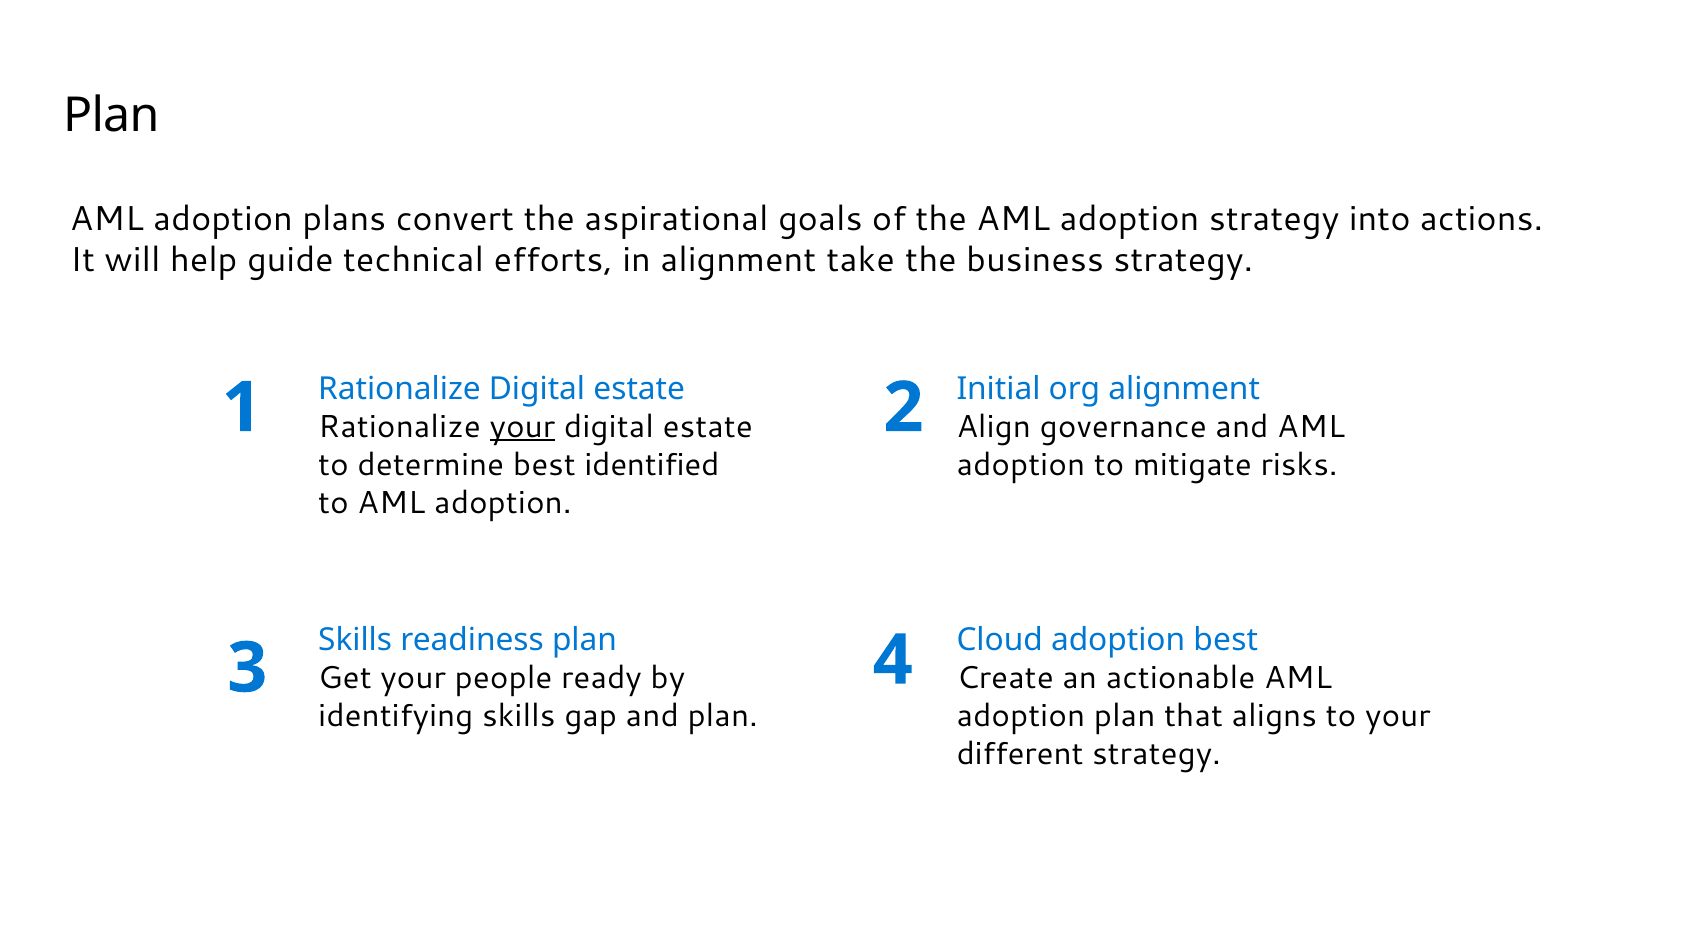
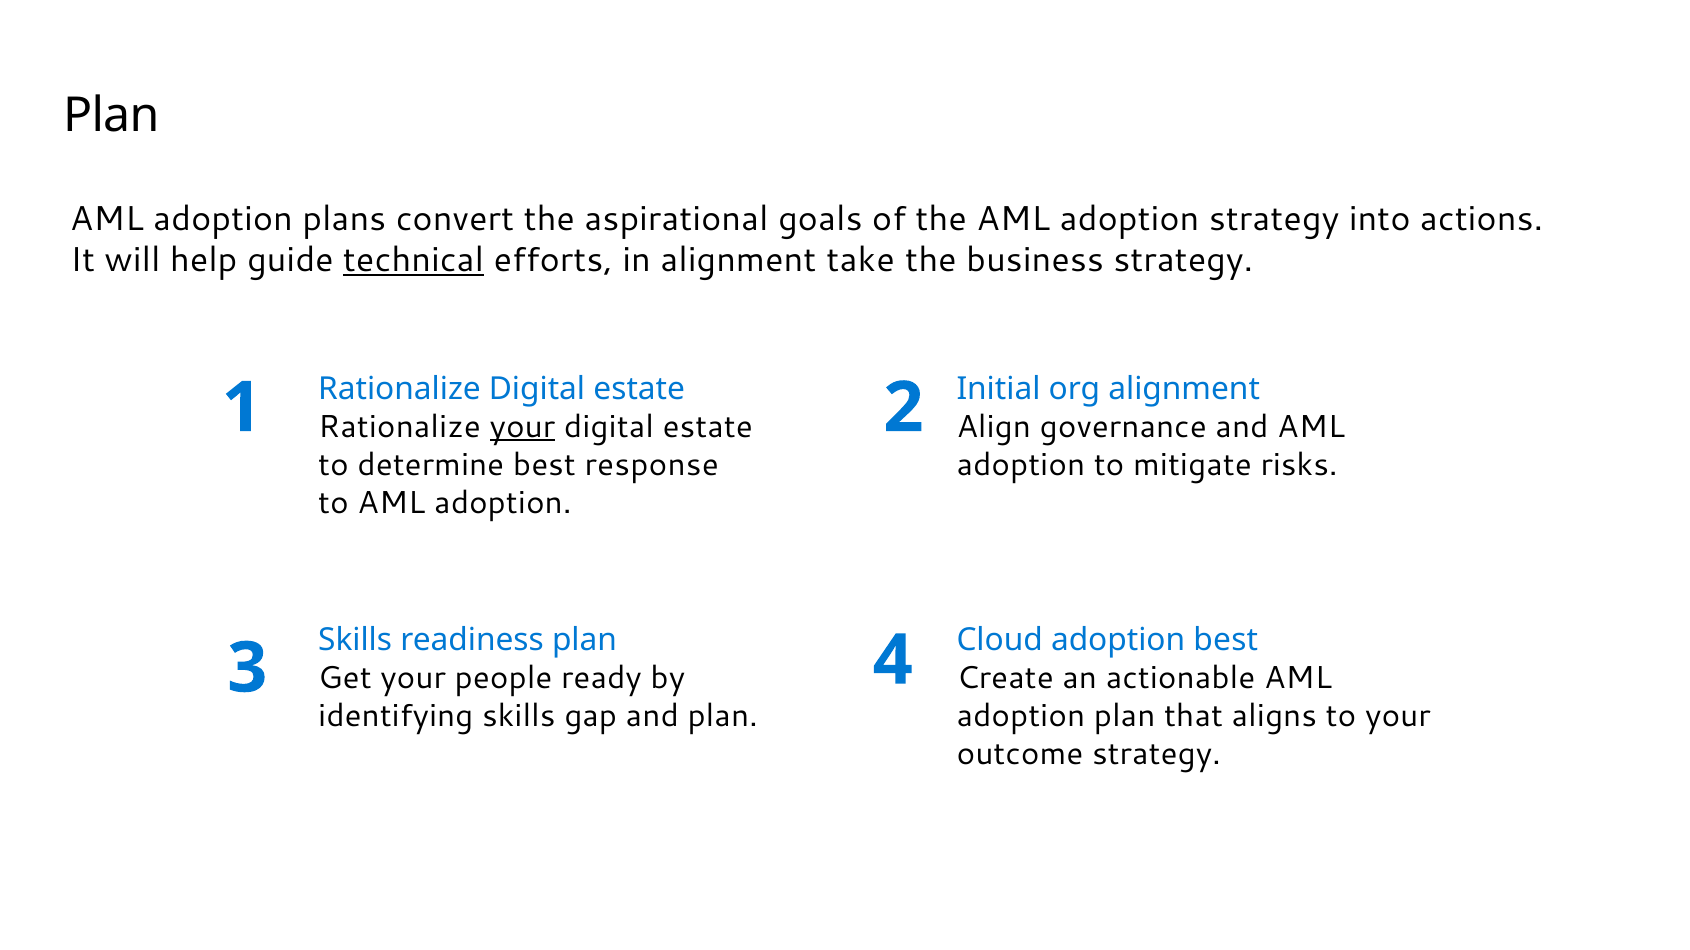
technical underline: none -> present
identified: identified -> response
different: different -> outcome
